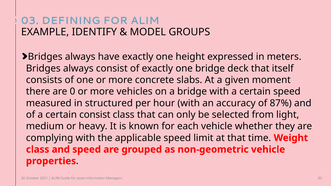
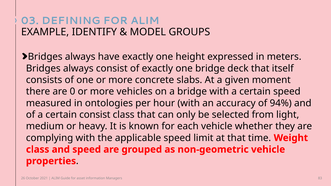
structured: structured -> ontologies
87%: 87% -> 94%
